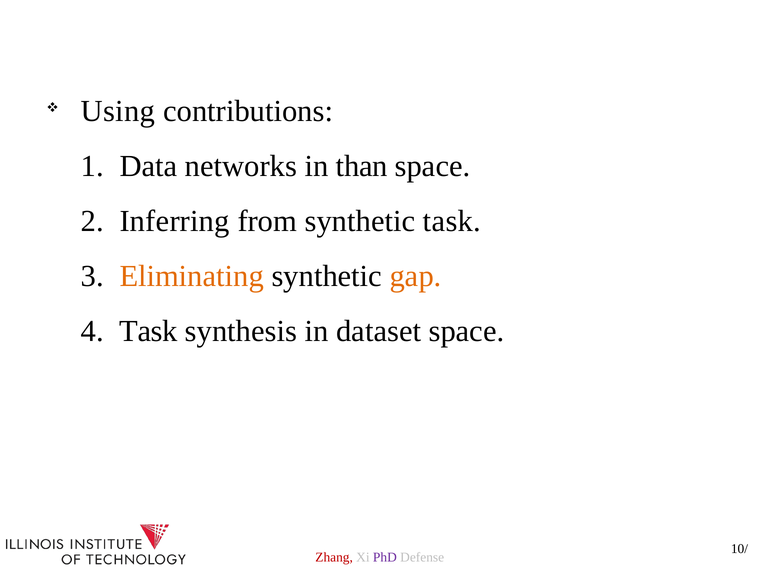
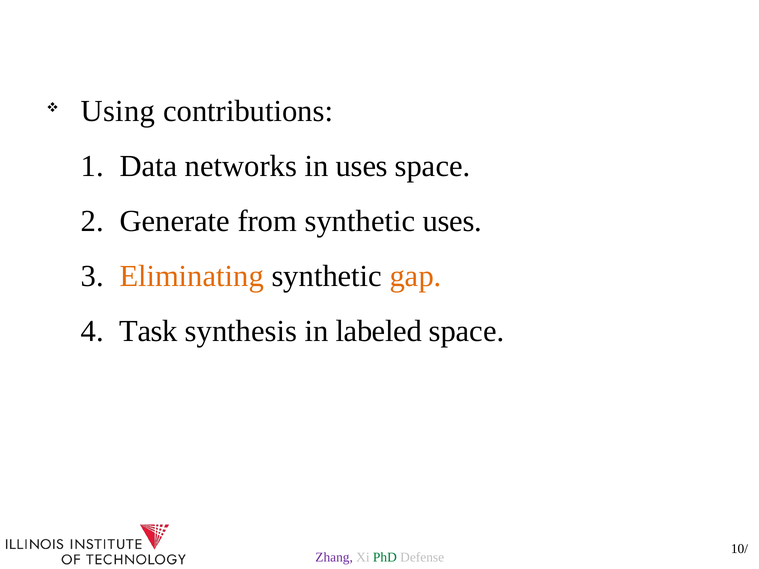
in than: than -> uses
Inferring: Inferring -> Generate
synthetic task: task -> uses
dataset: dataset -> labeled
Zhang colour: red -> purple
PhD colour: purple -> green
